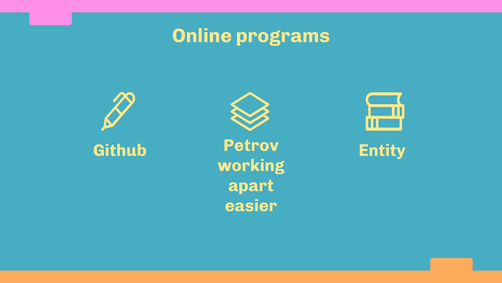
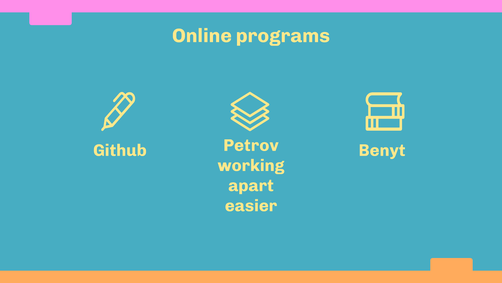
Entity: Entity -> Benyt
